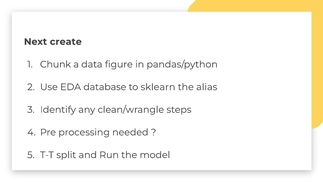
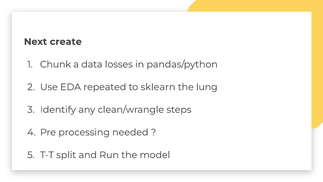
figure: figure -> losses
database: database -> repeated
alias: alias -> lung
